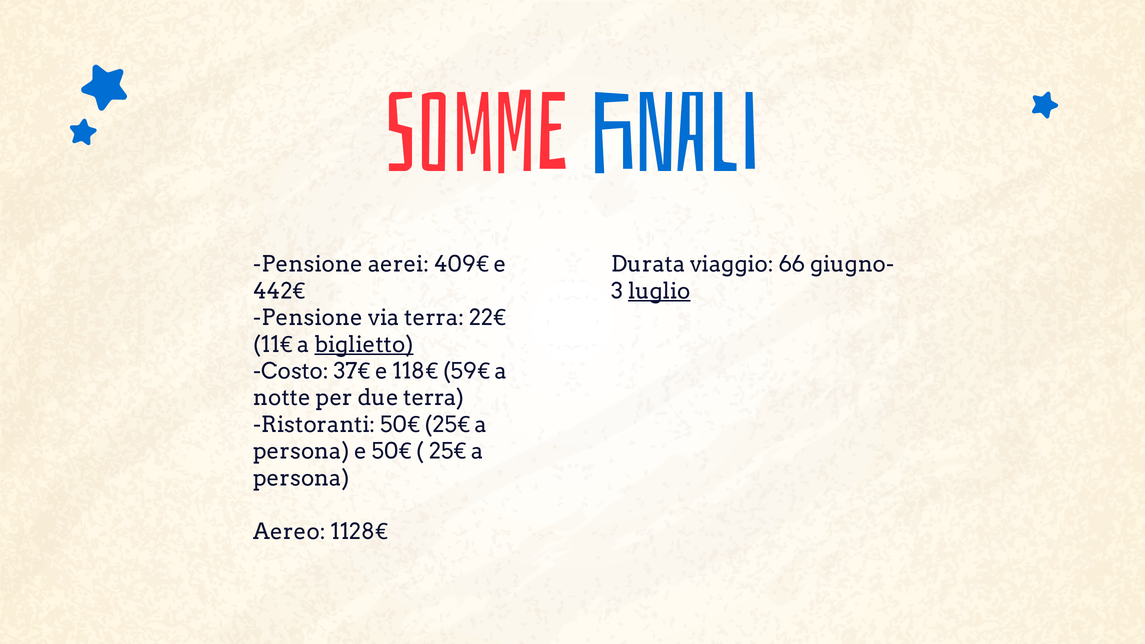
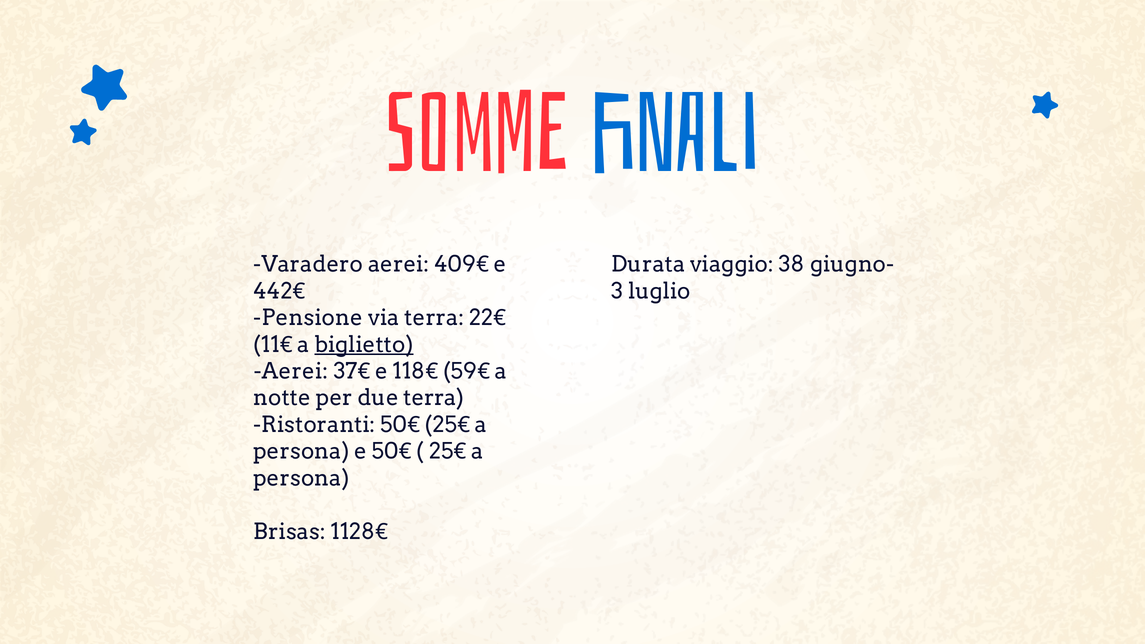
Pensione at (308, 265): Pensione -> Varadero
66: 66 -> 38
luglio underline: present -> none
Costo at (291, 371): Costo -> Aerei
Aereo: Aereo -> Brisas
